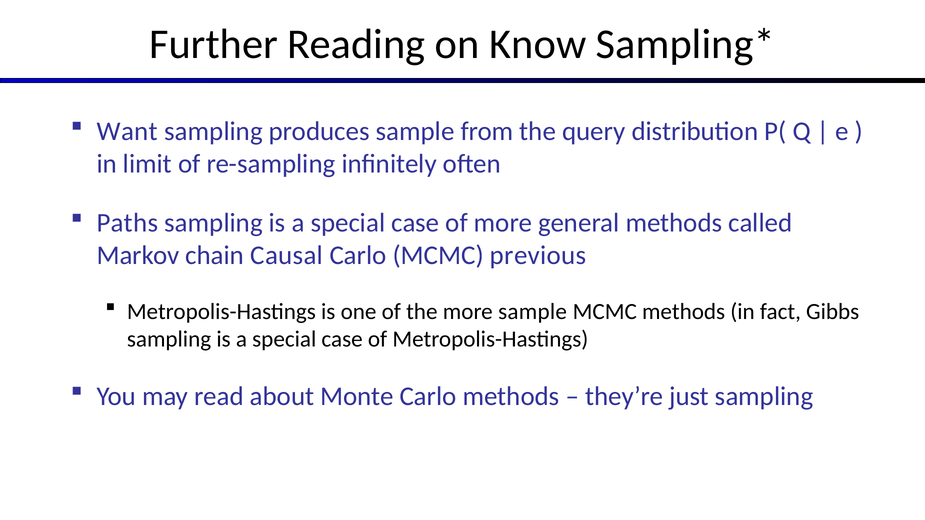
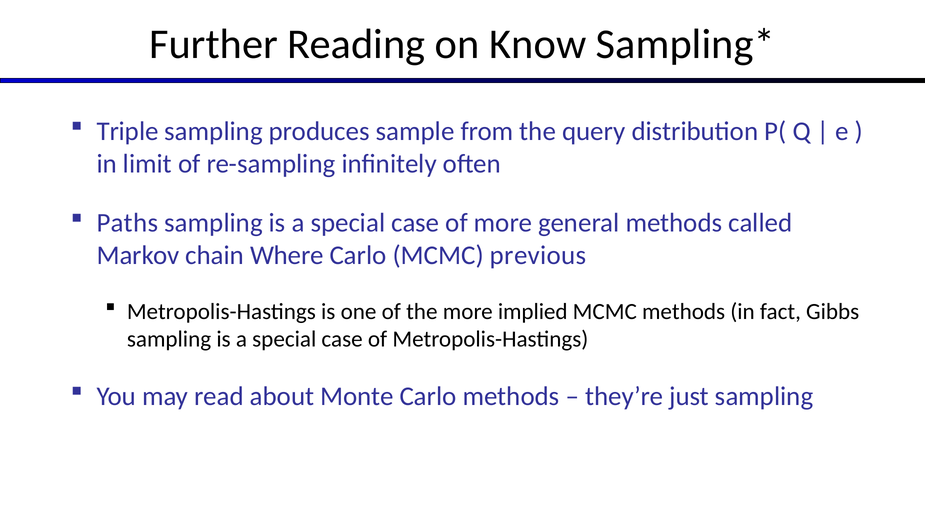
Want: Want -> Triple
Causal: Causal -> Where
more sample: sample -> implied
